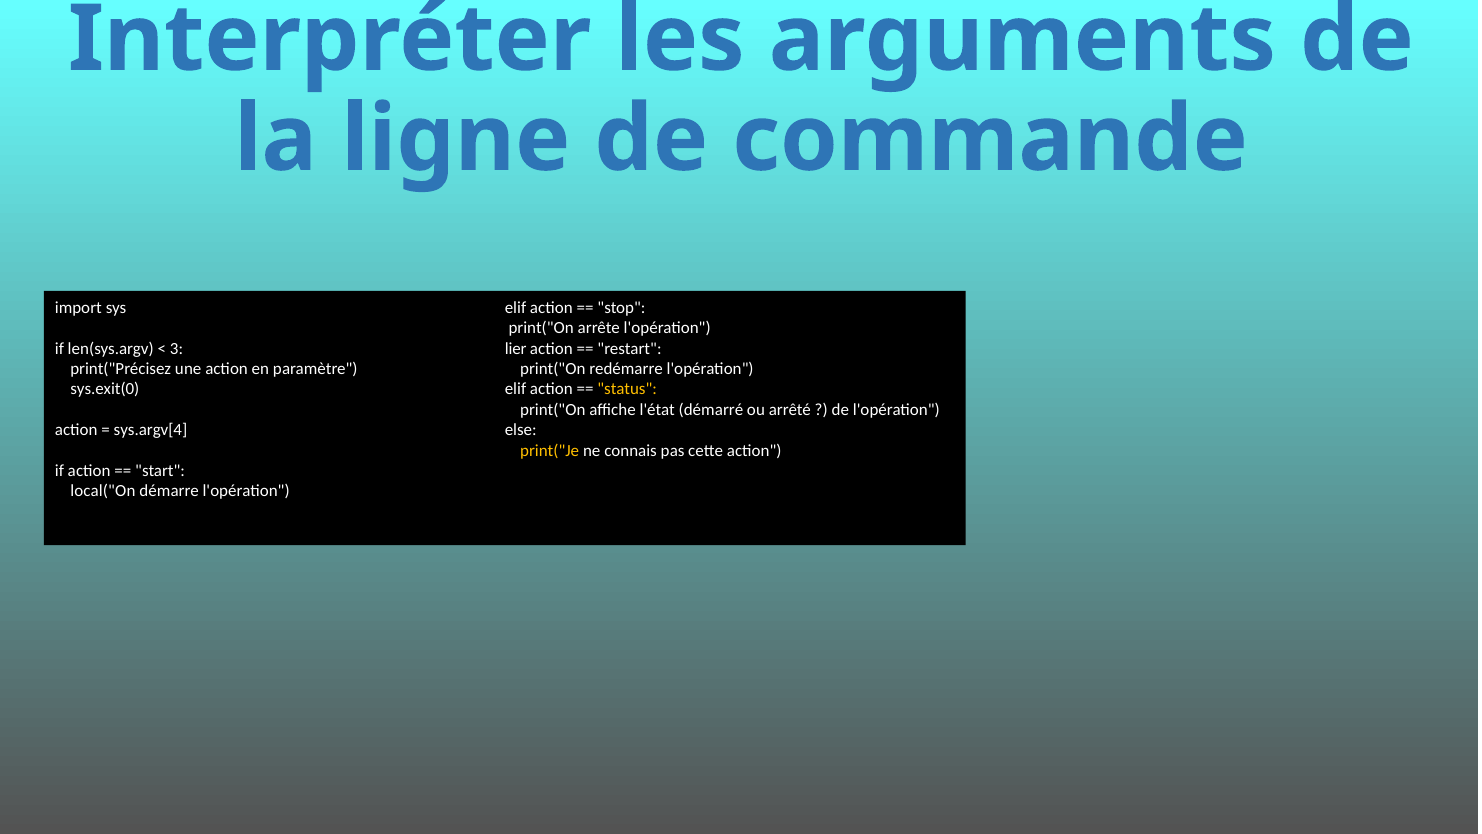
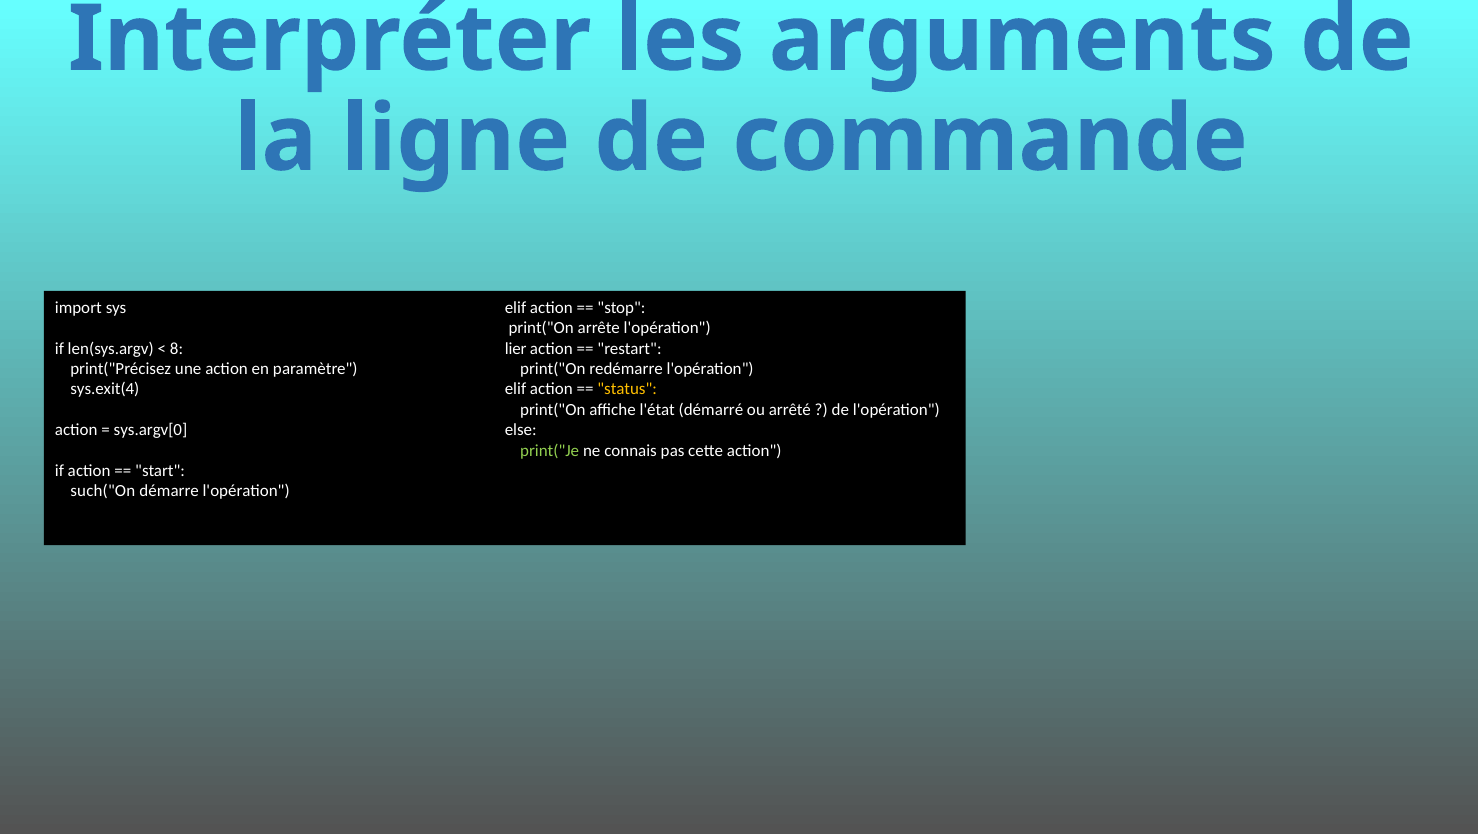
3: 3 -> 8
sys.exit(0: sys.exit(0 -> sys.exit(4
sys.argv[4: sys.argv[4 -> sys.argv[0
print("Je colour: yellow -> light green
local("On: local("On -> such("On
